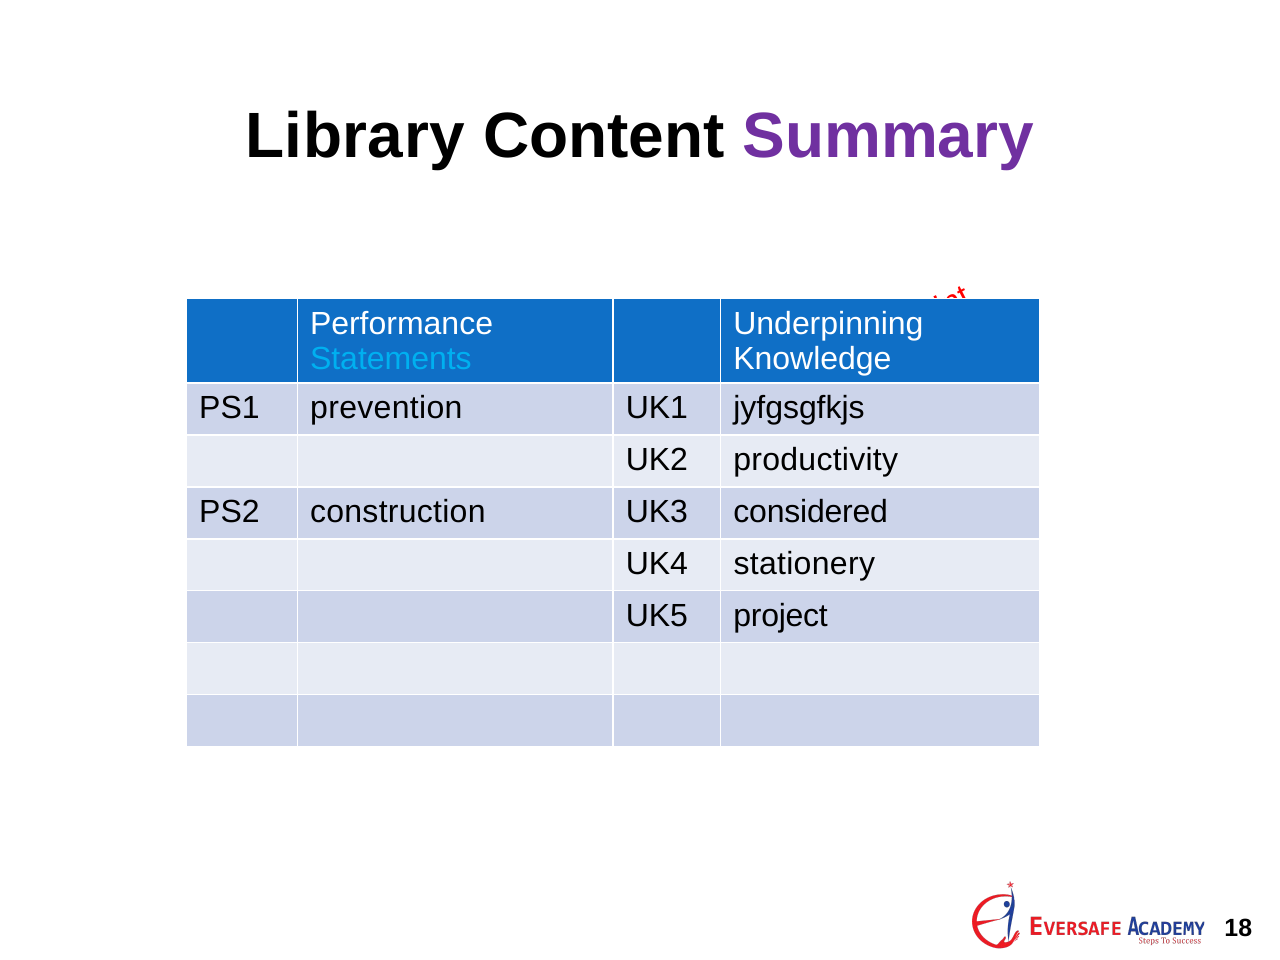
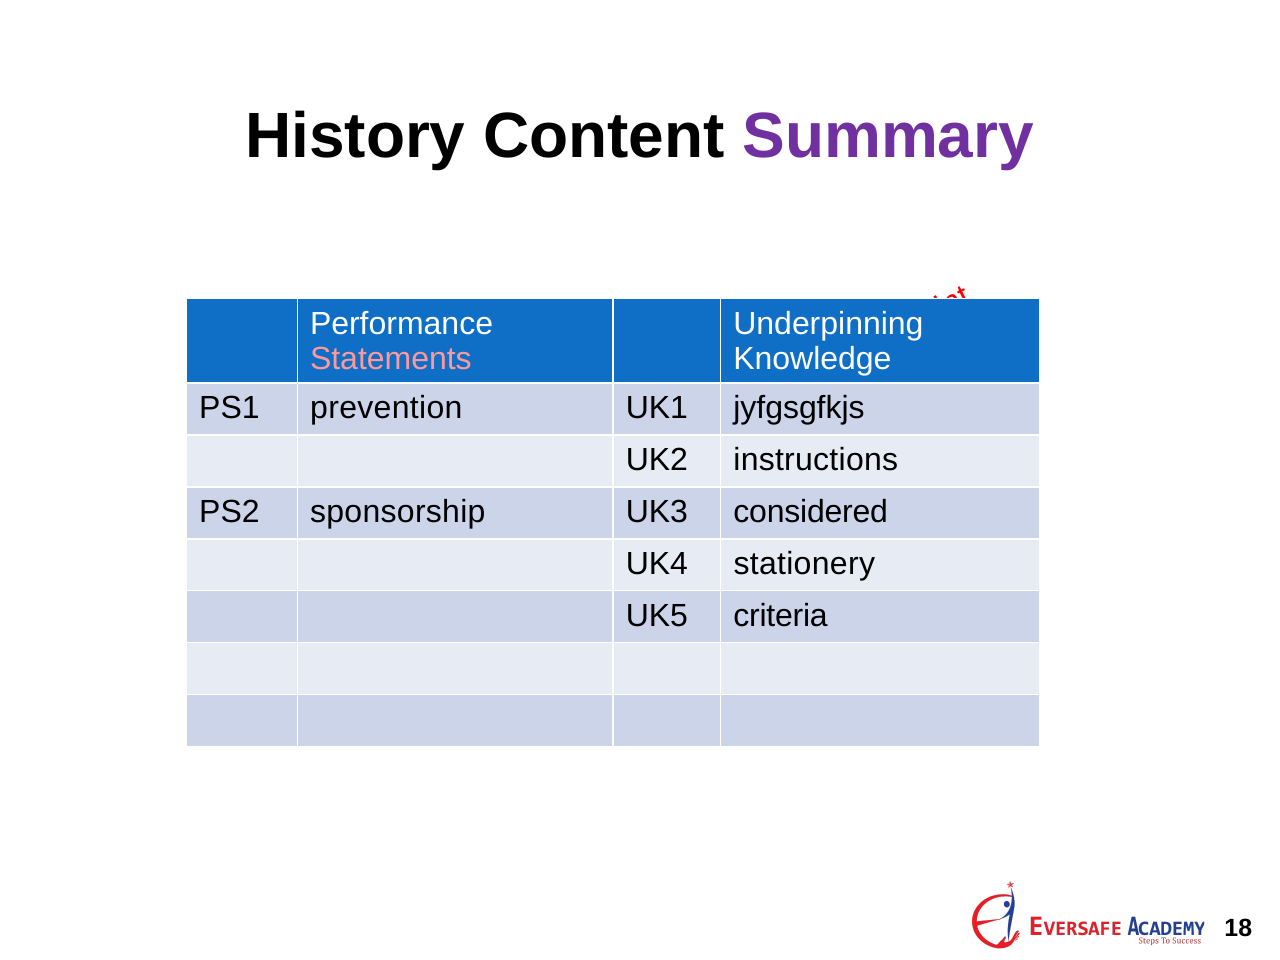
Library: Library -> History
Statements colour: light blue -> pink
productivity: productivity -> instructions
construction: construction -> sponsorship
project: project -> criteria
